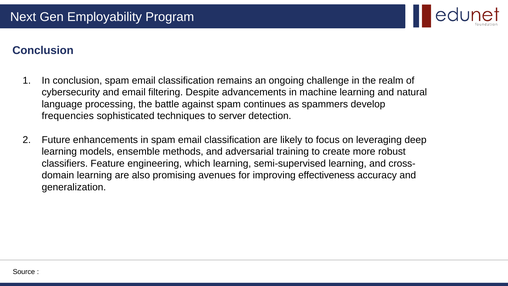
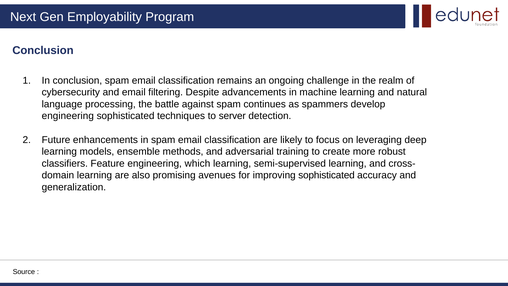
frequencies at (68, 116): frequencies -> engineering
improving effectiveness: effectiveness -> sophisticated
